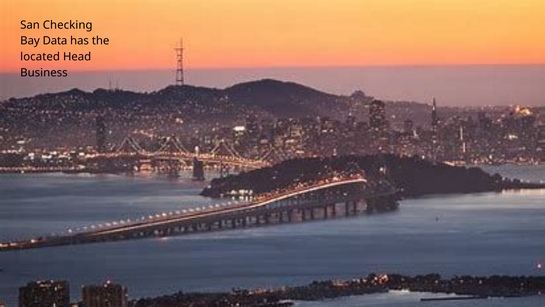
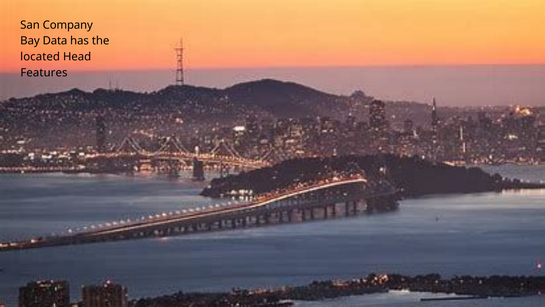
Checking: Checking -> Company
Business: Business -> Features
